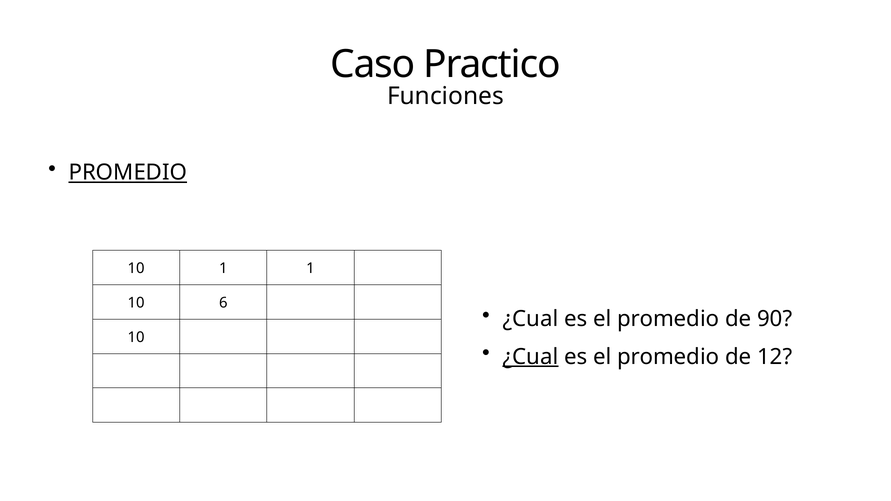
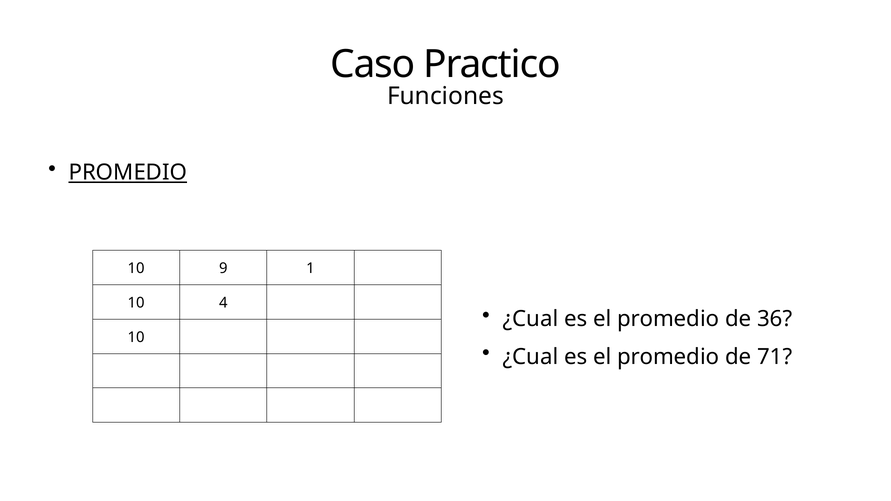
10 1: 1 -> 9
6: 6 -> 4
90: 90 -> 36
¿Cual at (530, 357) underline: present -> none
12: 12 -> 71
